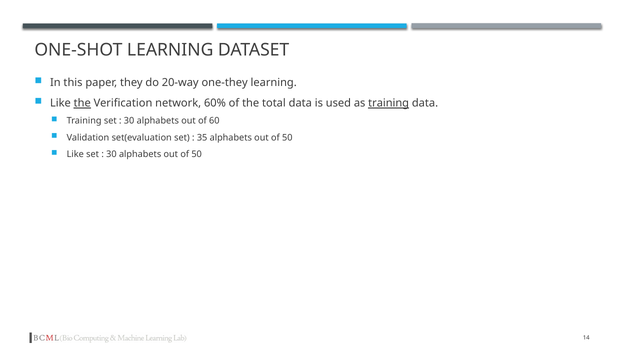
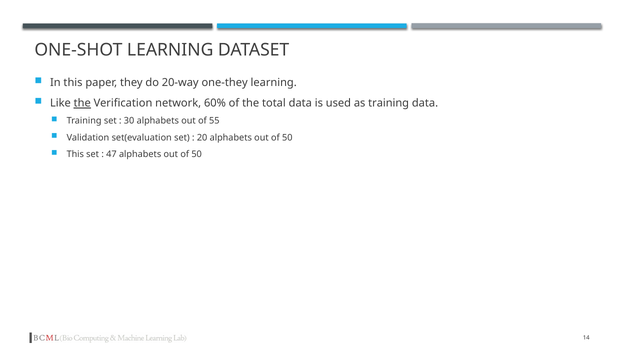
training at (389, 103) underline: present -> none
60: 60 -> 55
35: 35 -> 20
Like at (75, 154): Like -> This
30 at (111, 154): 30 -> 47
